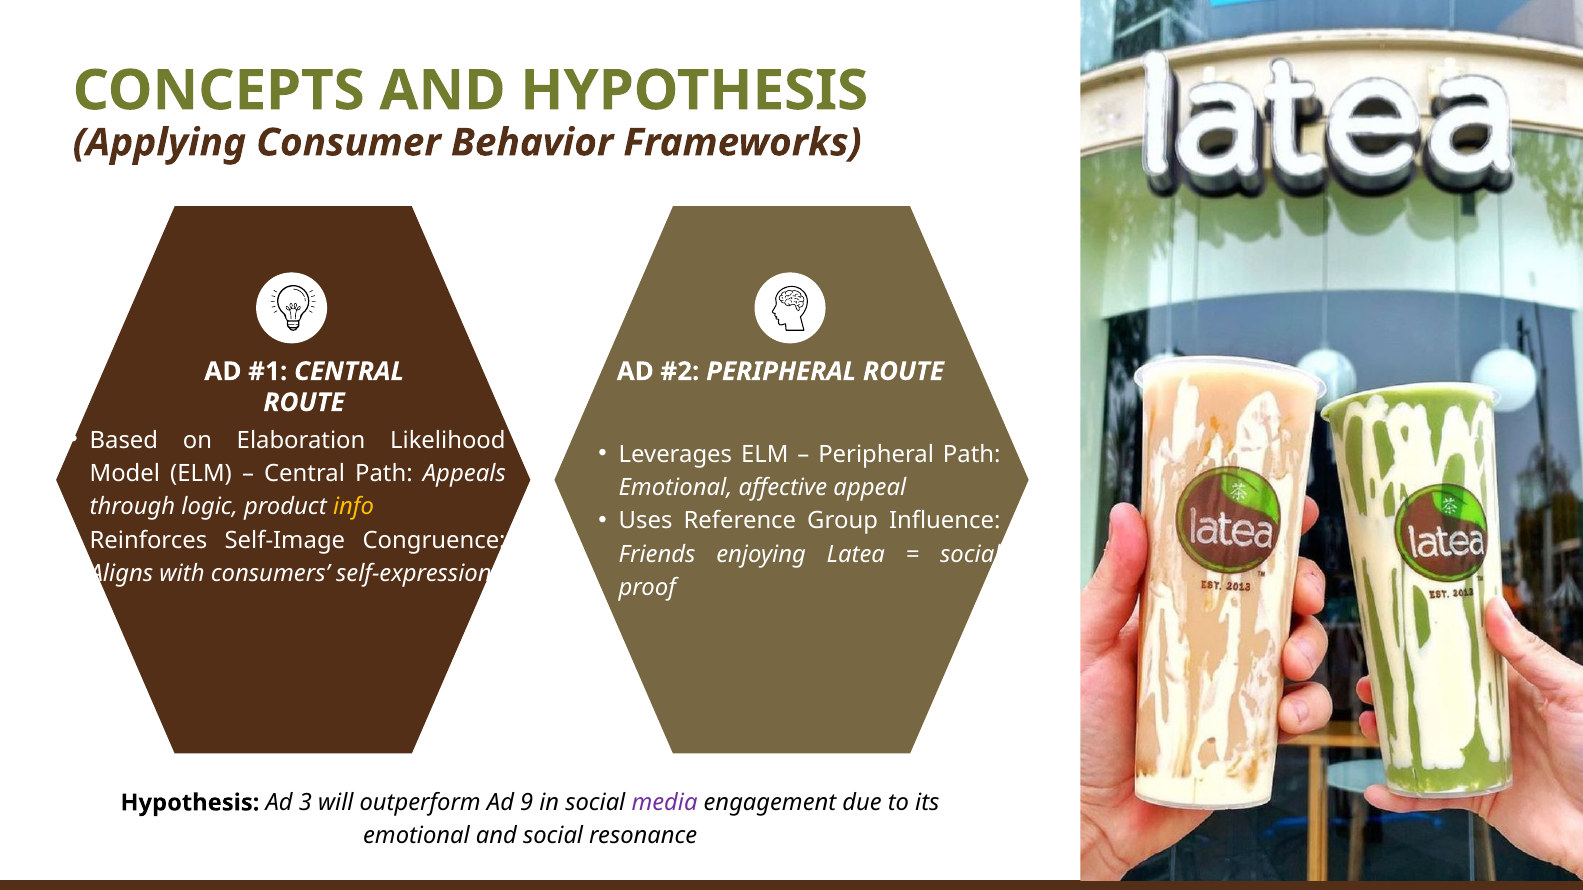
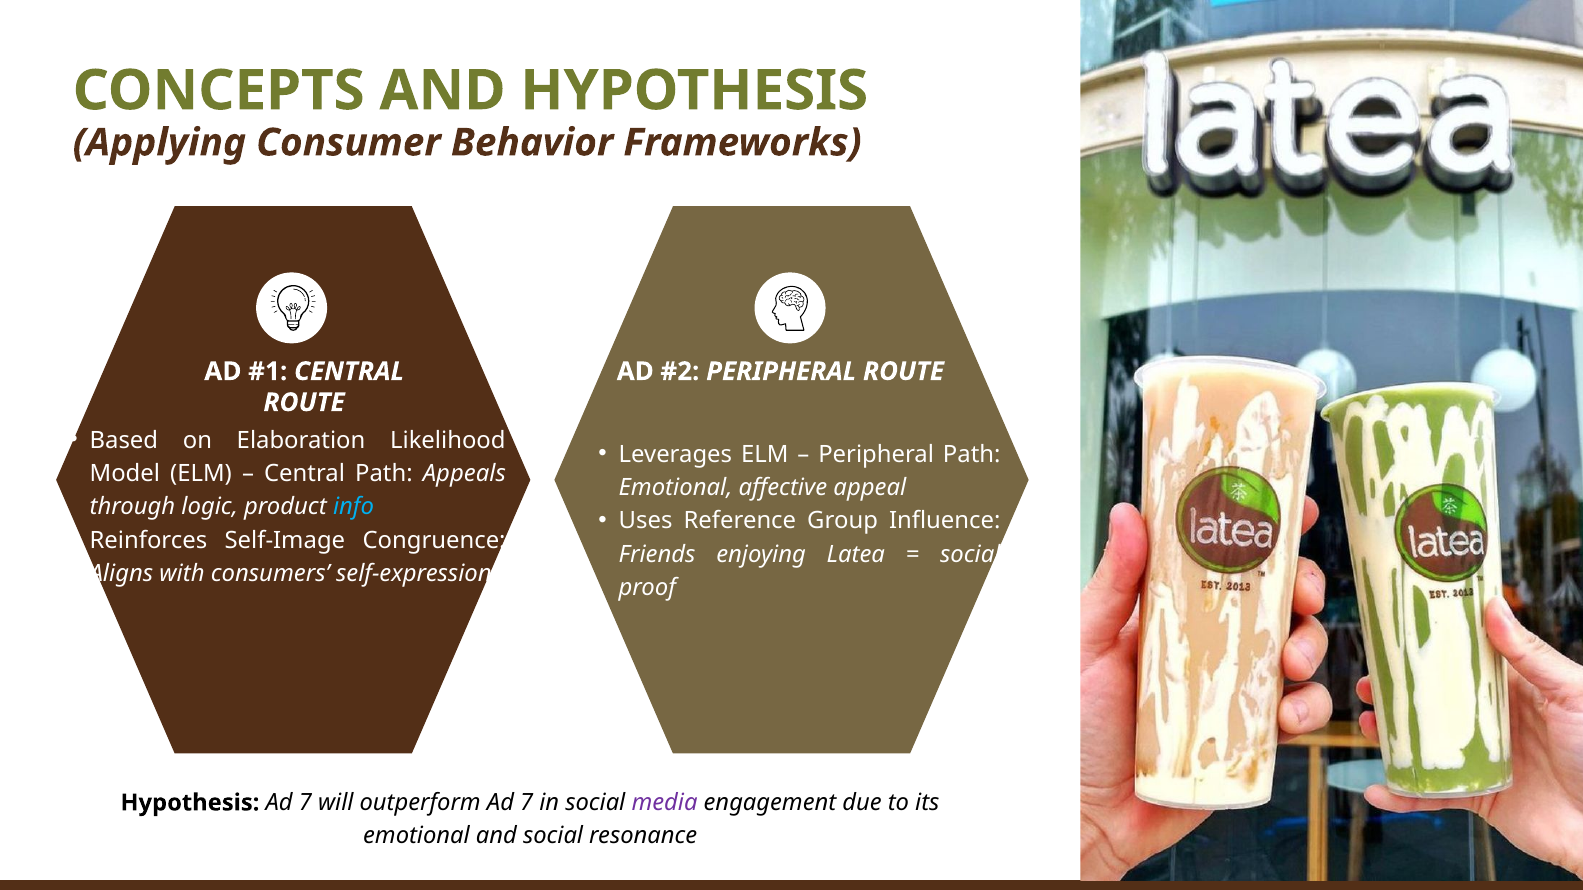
info colour: yellow -> light blue
Hypothesis Ad 3: 3 -> 7
outperform Ad 9: 9 -> 7
